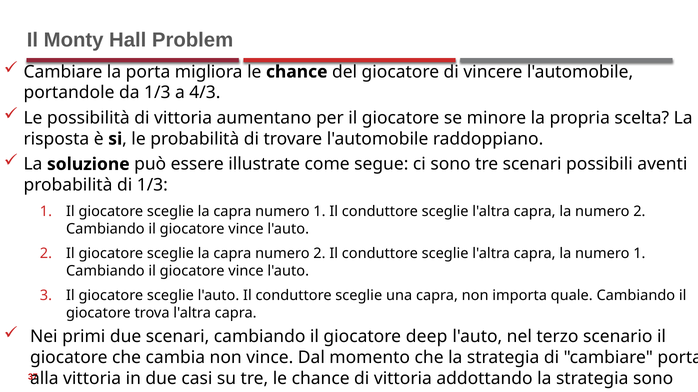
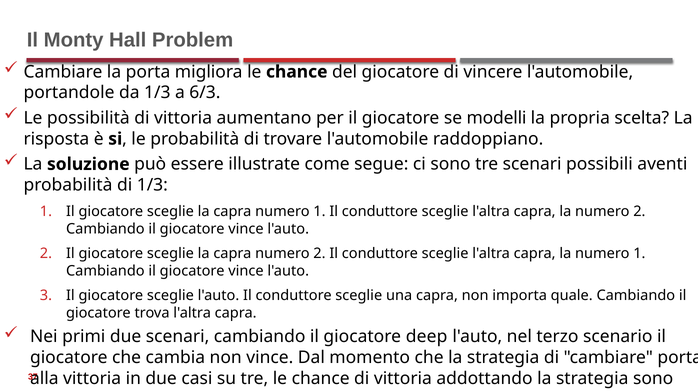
4/3: 4/3 -> 6/3
minore: minore -> modelli
